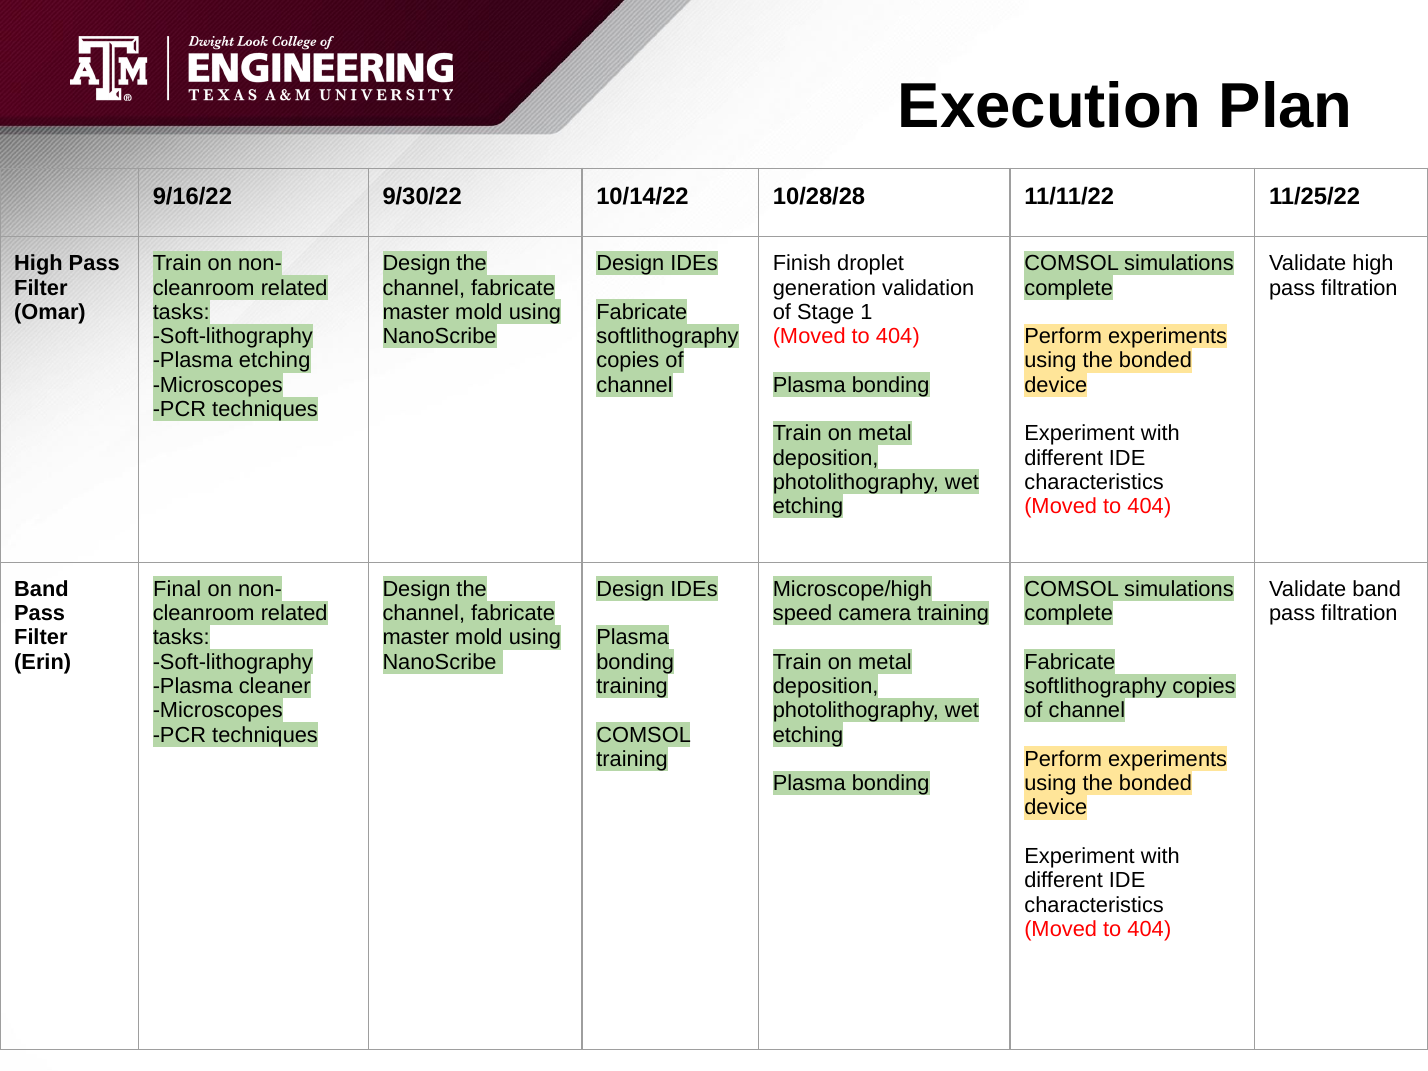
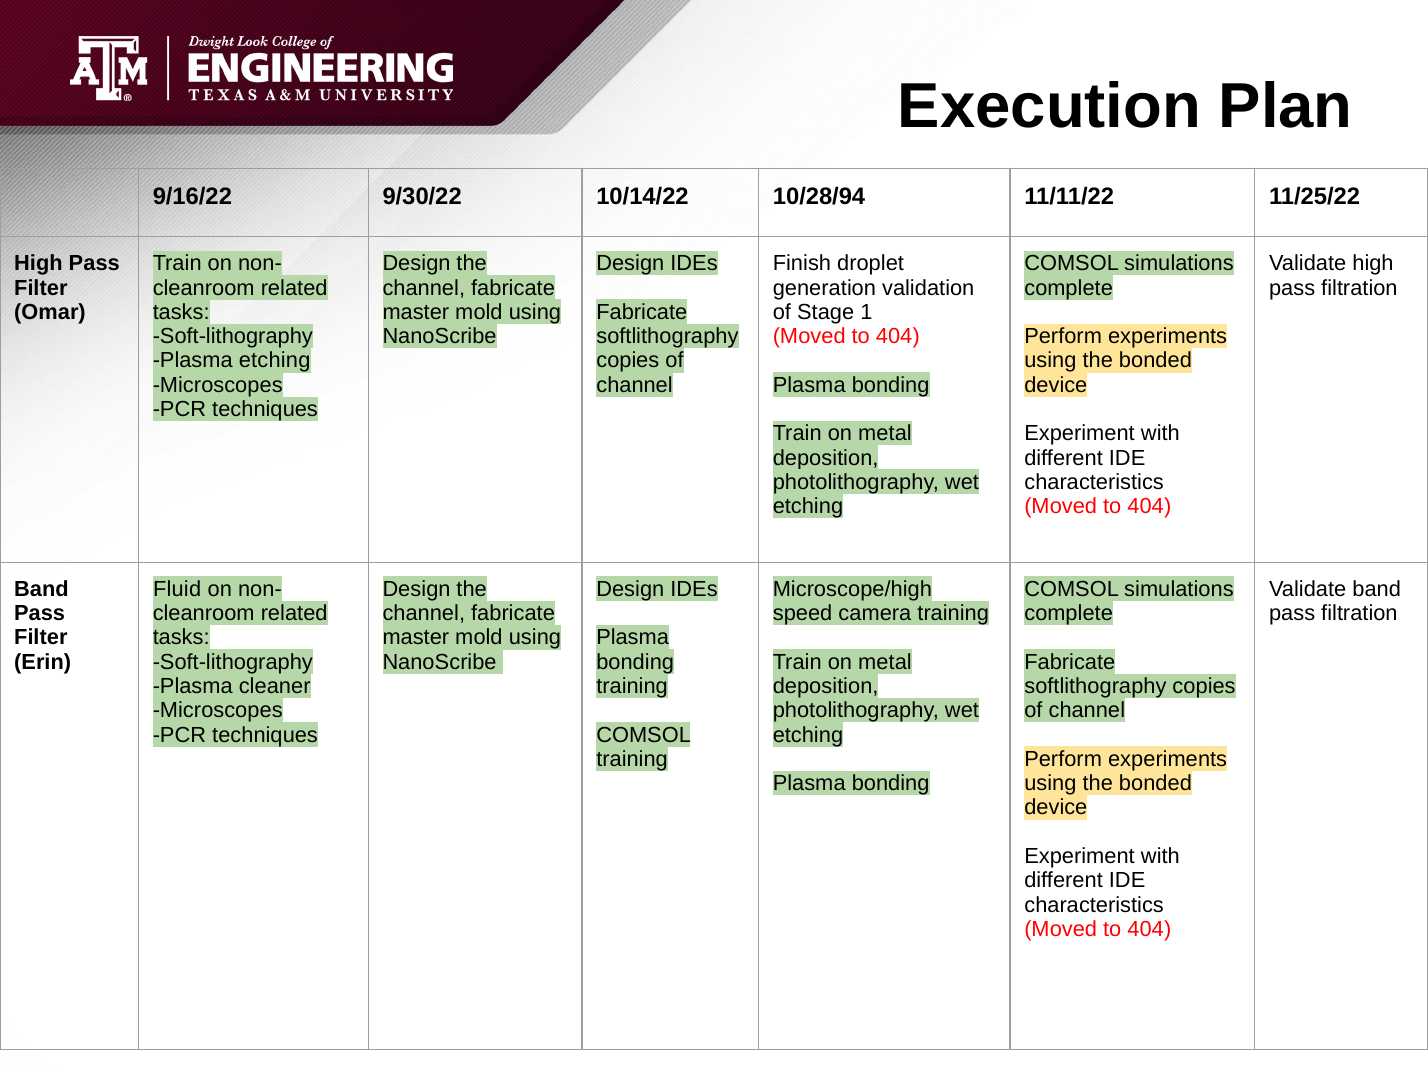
10/28/28: 10/28/28 -> 10/28/94
Final: Final -> Fluid
